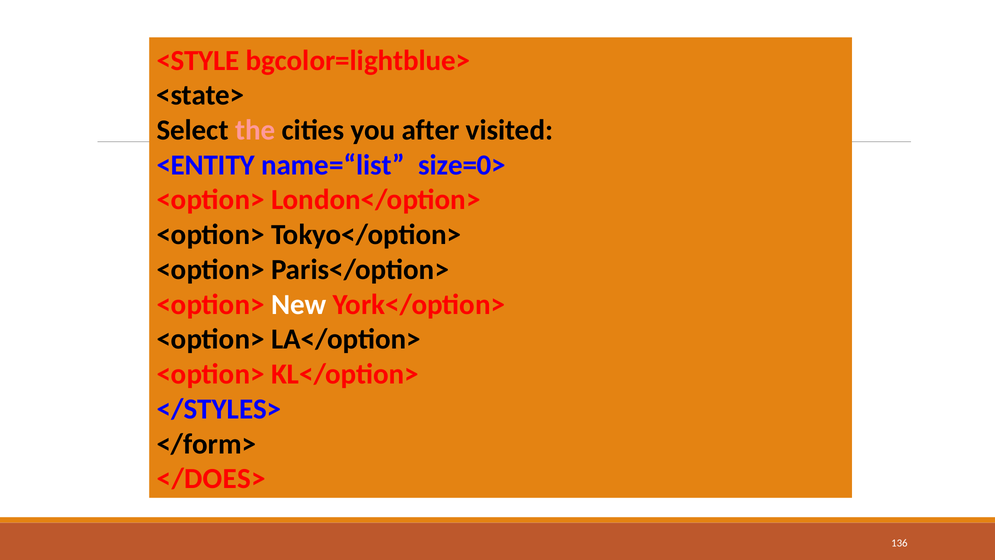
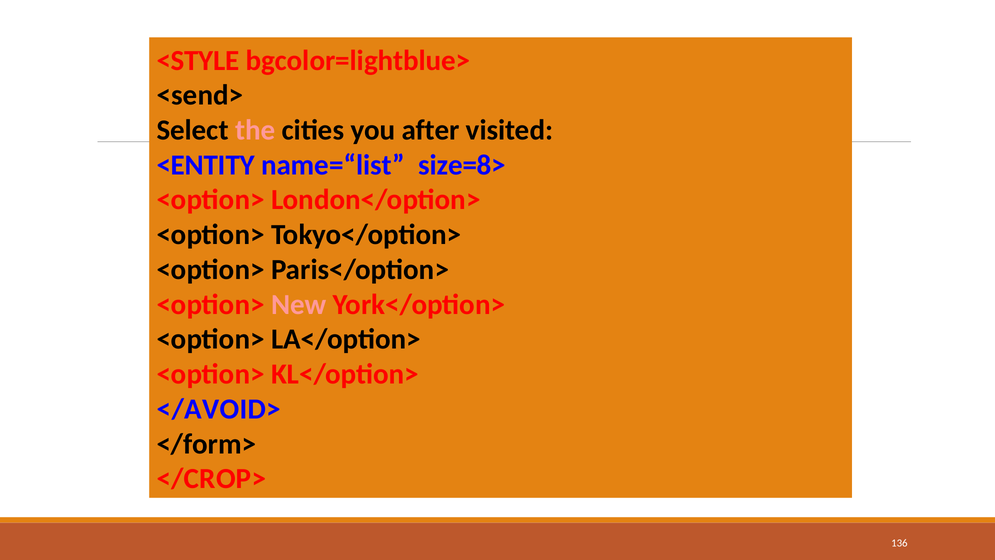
<state>: <state> -> <send>
size=0>: size=0> -> size=8>
New colour: white -> pink
</STYLES>: </STYLES> -> </AVOID>
</DOES>: </DOES> -> </CROP>
